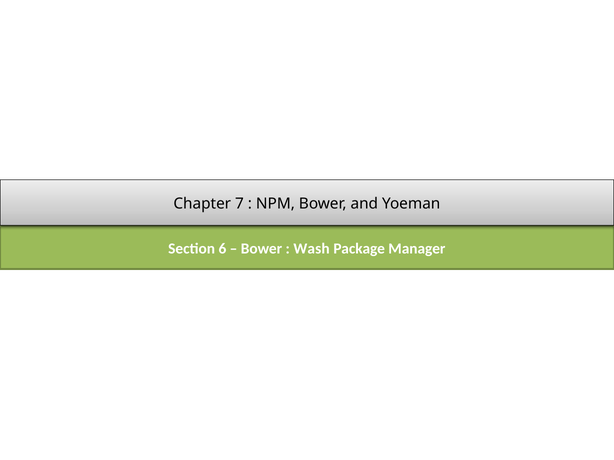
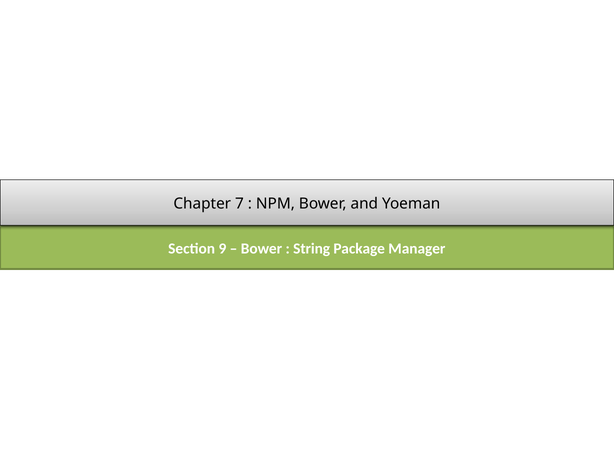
6: 6 -> 9
Wash: Wash -> String
